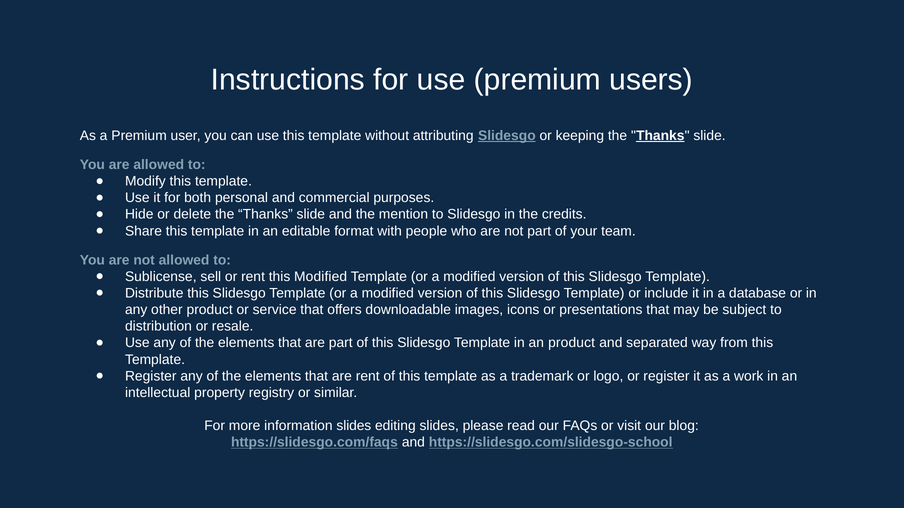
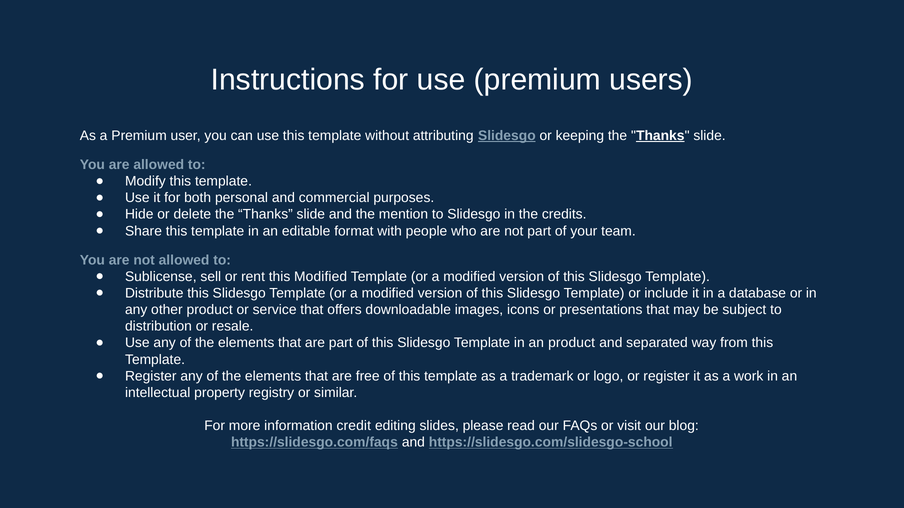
are rent: rent -> free
information slides: slides -> credit
